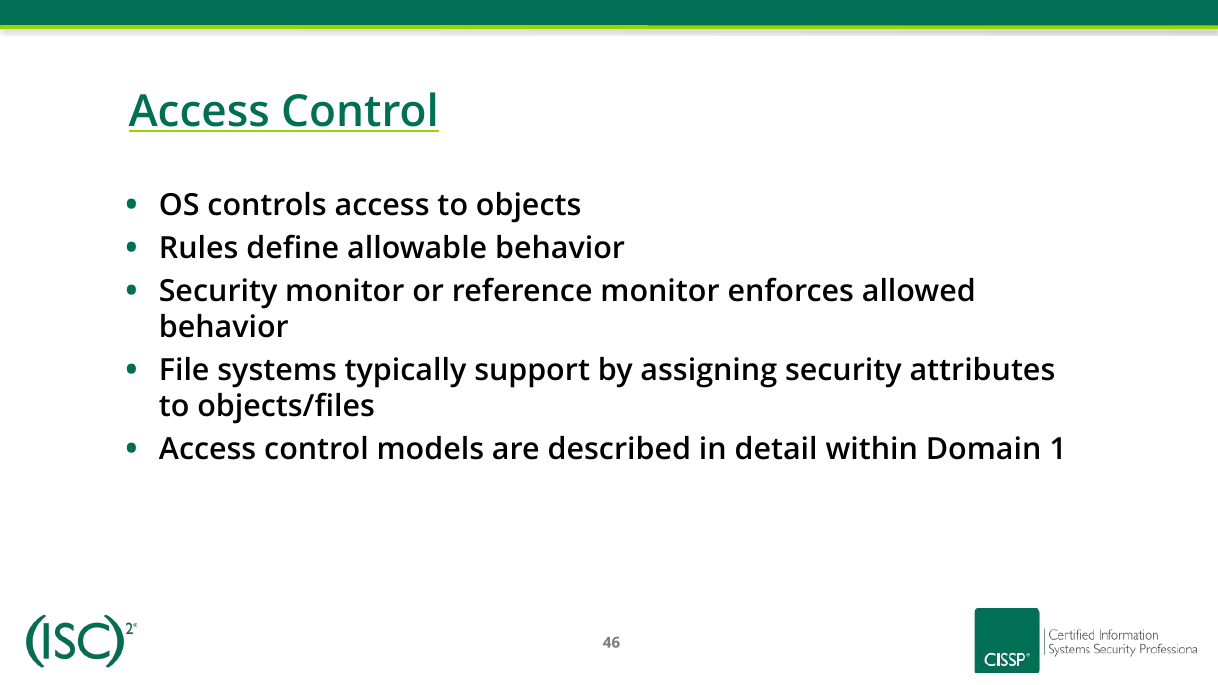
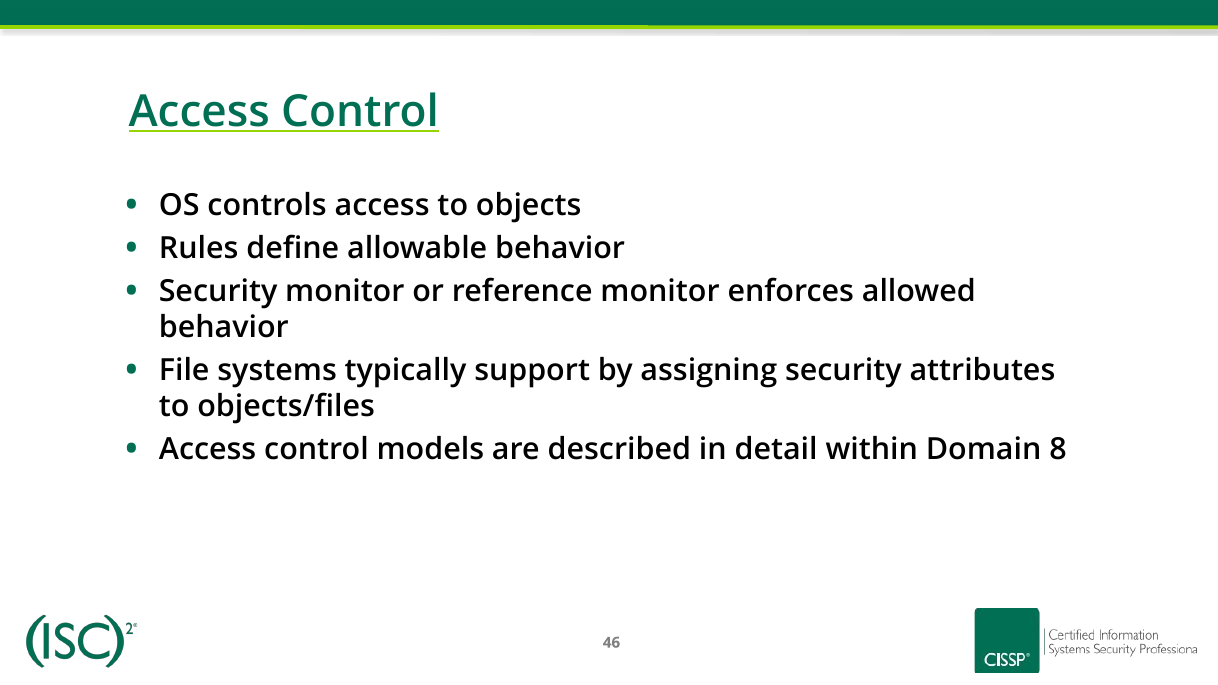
1: 1 -> 8
